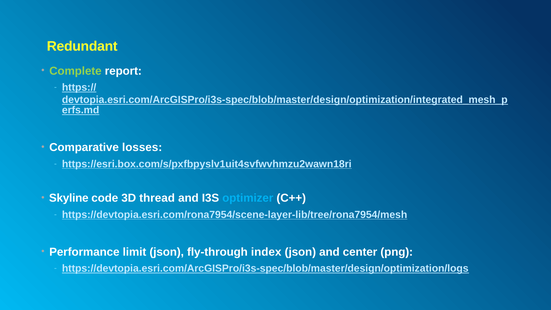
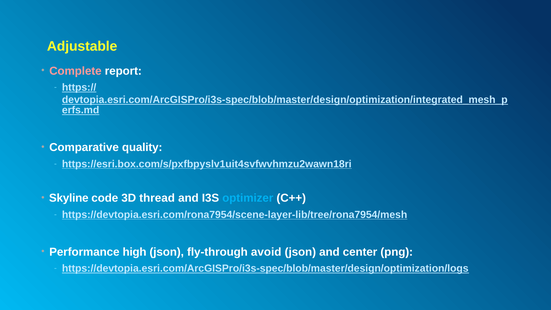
Redundant: Redundant -> Adjustable
Complete colour: light green -> pink
losses: losses -> quality
limit: limit -> high
index: index -> avoid
